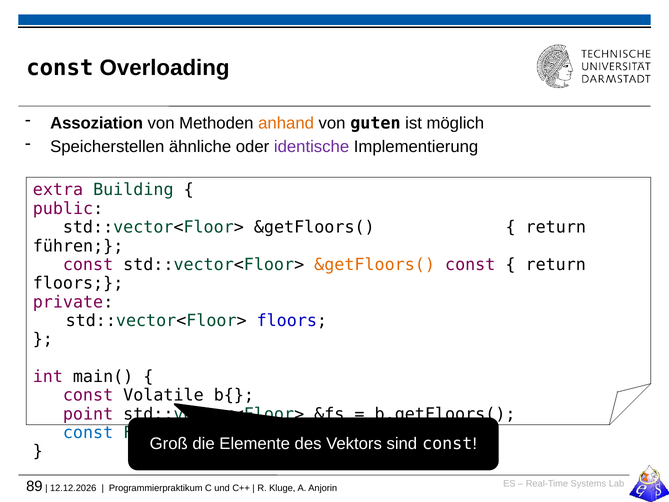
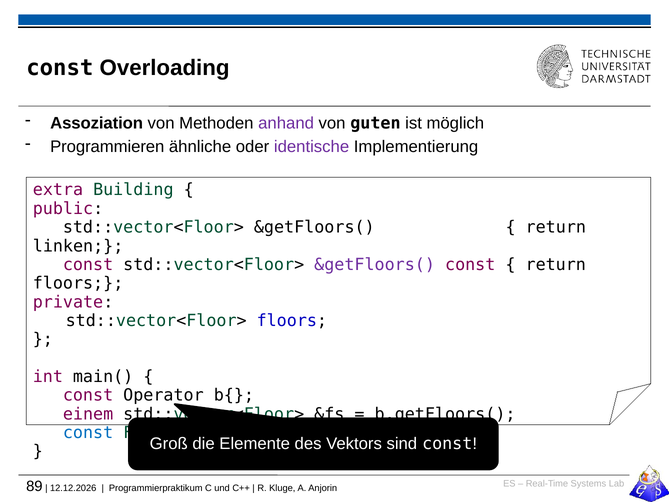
anhand colour: orange -> purple
Speicherstellen: Speicherstellen -> Programmieren
führen: führen -> linken
&getFloors( at (375, 265) colour: orange -> purple
Volatile: Volatile -> Operator
point: point -> einem
